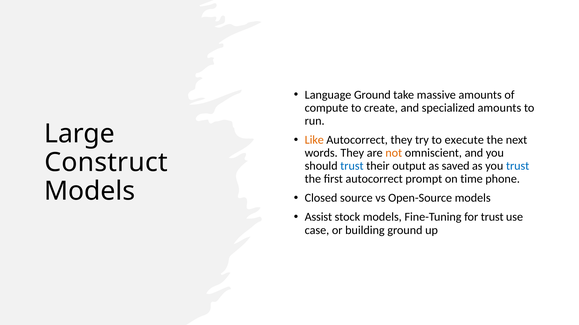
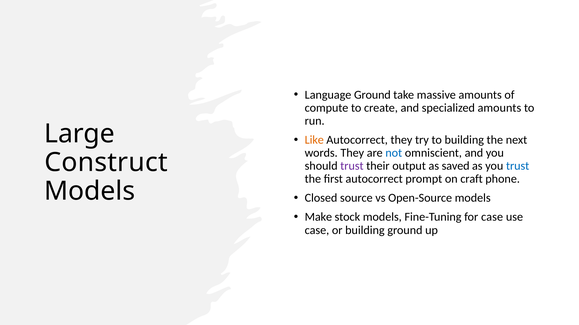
to execute: execute -> building
not colour: orange -> blue
trust at (352, 166) colour: blue -> purple
time: time -> craft
Assist: Assist -> Make
for trust: trust -> case
